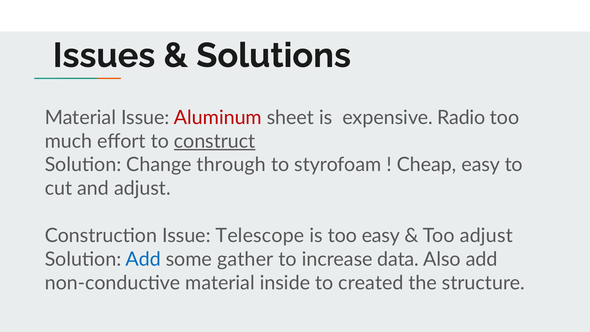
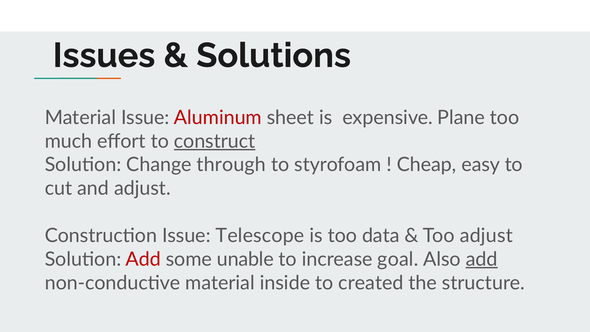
Radio: Radio -> Plane
too easy: easy -> data
Add at (143, 259) colour: blue -> red
gather: gather -> unable
data: data -> goal
add at (482, 259) underline: none -> present
